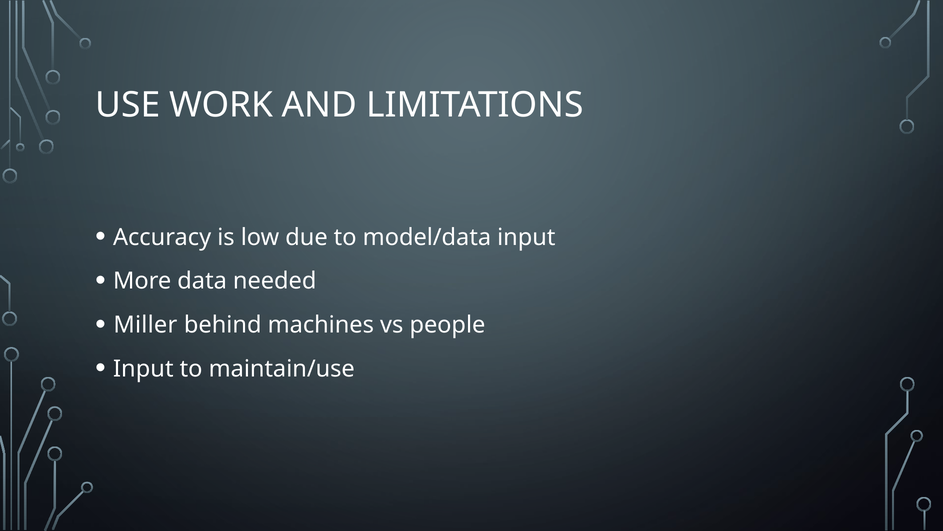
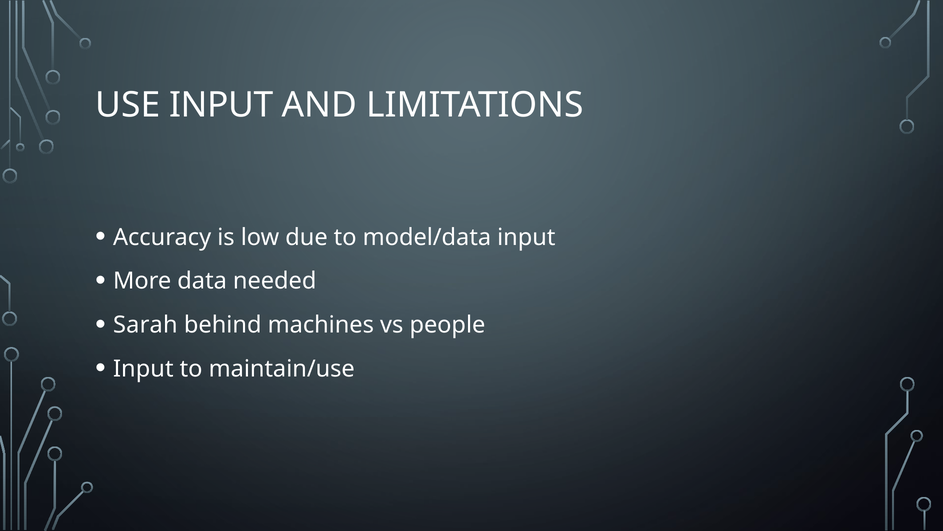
USE WORK: WORK -> INPUT
Miller: Miller -> Sarah
